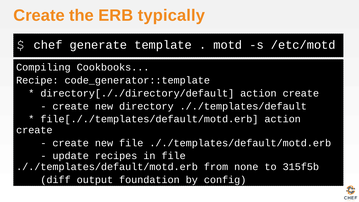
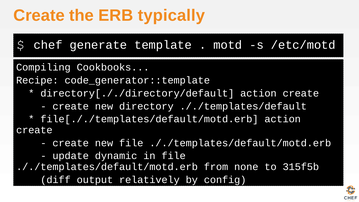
recipes: recipes -> dynamic
foundation: foundation -> relatively
